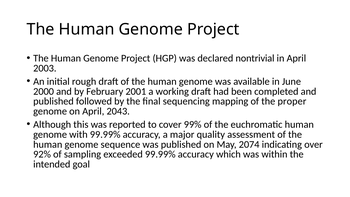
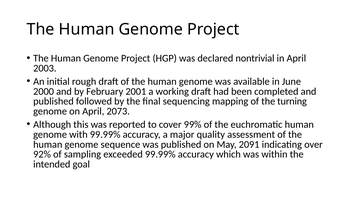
proper: proper -> turning
2043: 2043 -> 2073
2074: 2074 -> 2091
